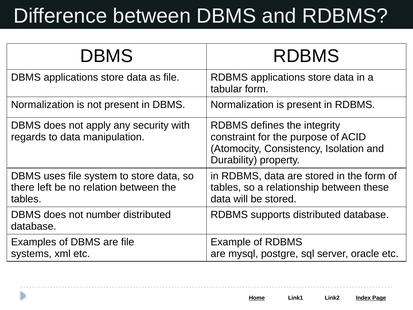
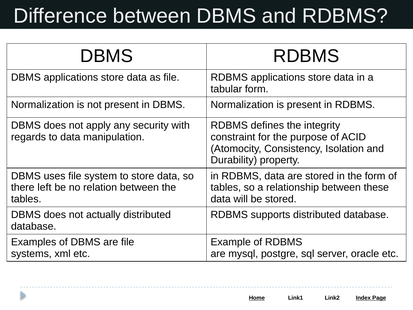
number: number -> actually
